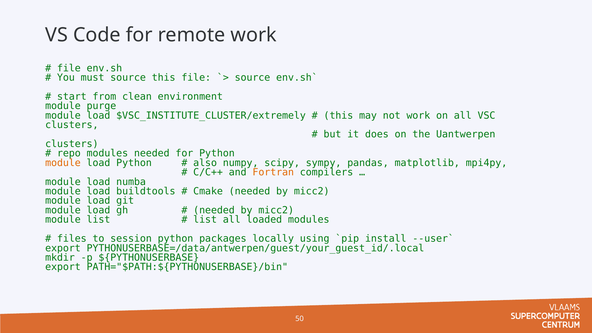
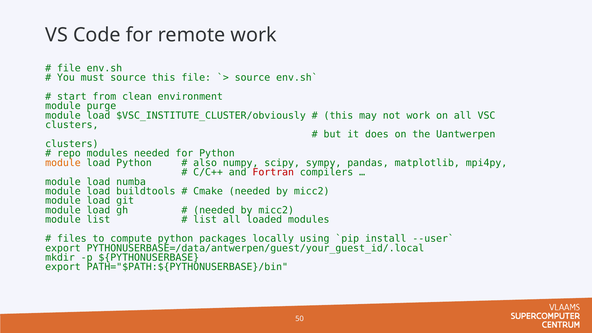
$VSC_INSTITUTE_CLUSTER/extremely: $VSC_INSTITUTE_CLUSTER/extremely -> $VSC_INSTITUTE_CLUSTER/obviously
Fortran colour: orange -> red
session: session -> compute
